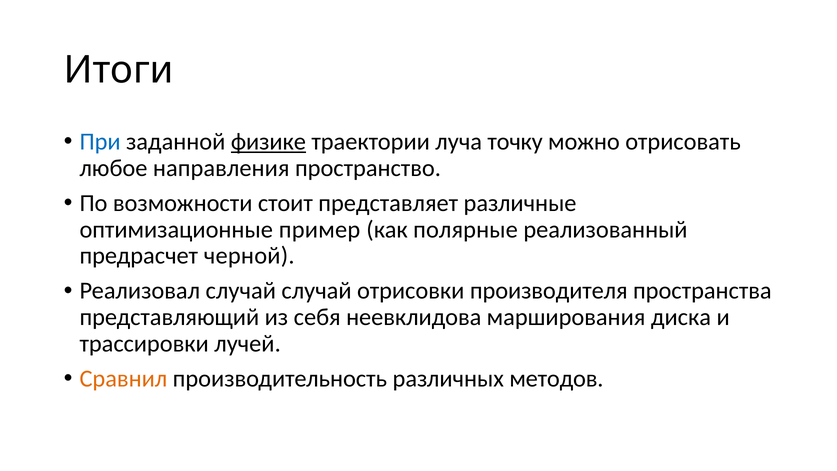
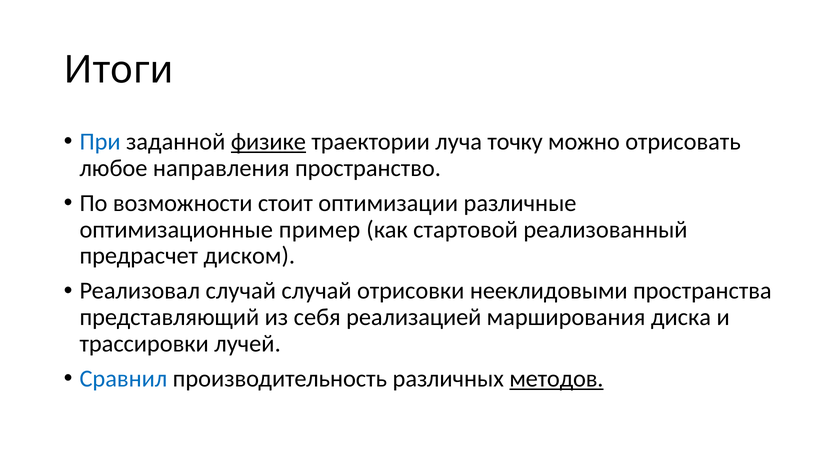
представляет: представляет -> оптимизации
полярные: полярные -> стартовой
черной: черной -> диском
производителя: производителя -> нееклидовыми
неевклидова: неевклидова -> реализацией
Сравнил colour: orange -> blue
методов underline: none -> present
